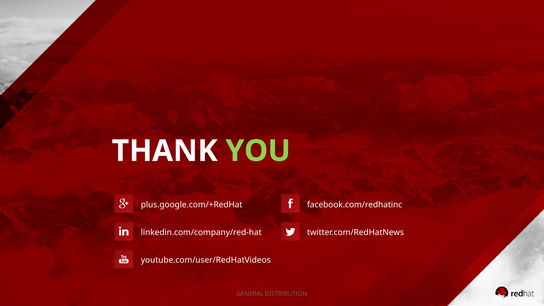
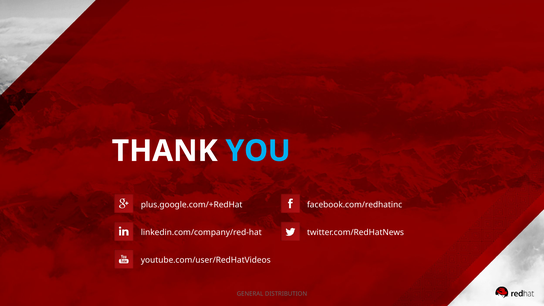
YOU colour: light green -> light blue
